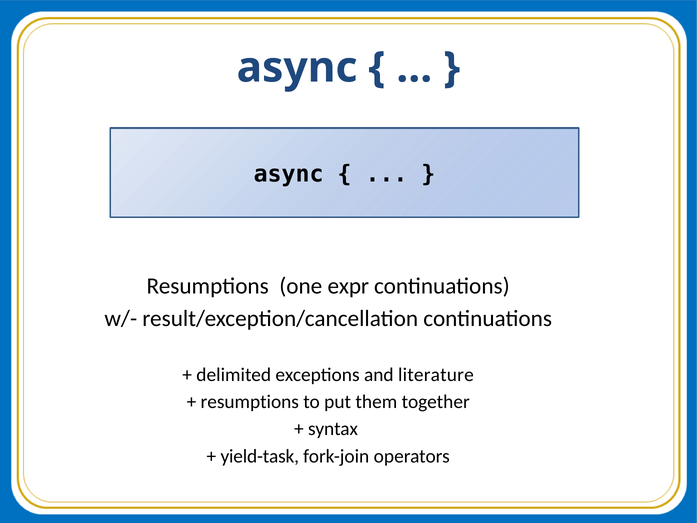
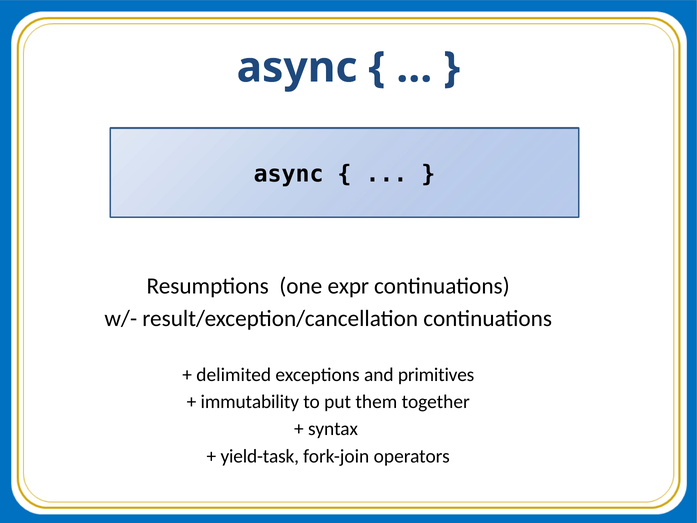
literature: literature -> primitives
resumptions at (250, 402): resumptions -> immutability
